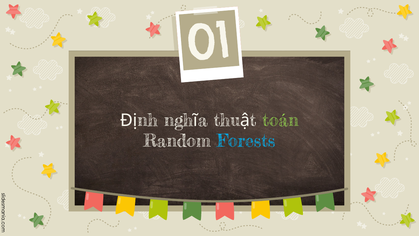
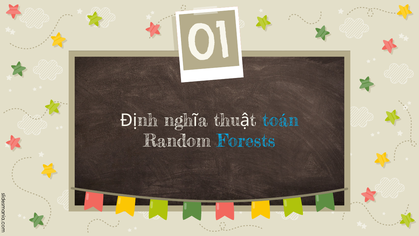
toán colour: light green -> light blue
